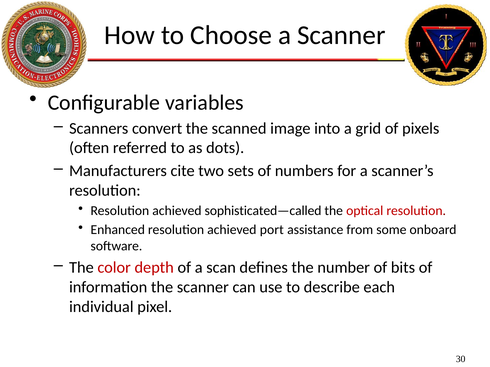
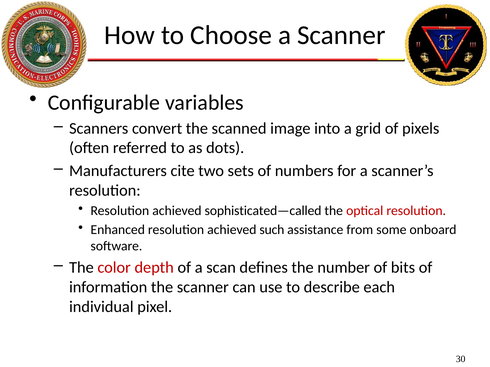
port: port -> such
